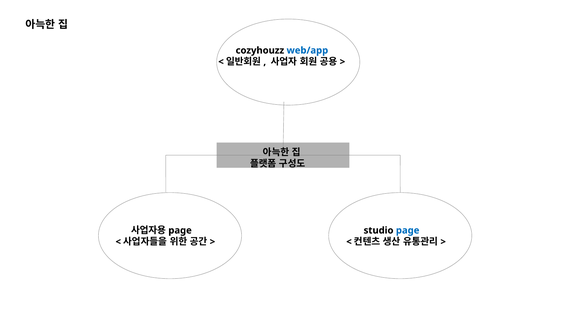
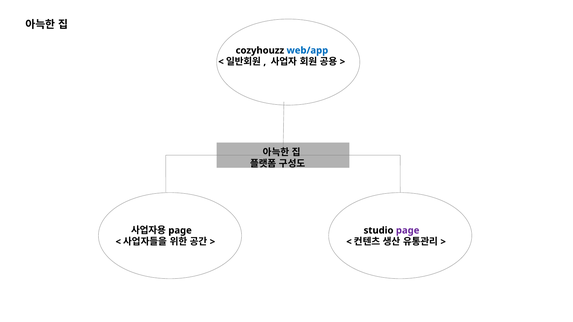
page at (408, 231) colour: blue -> purple
